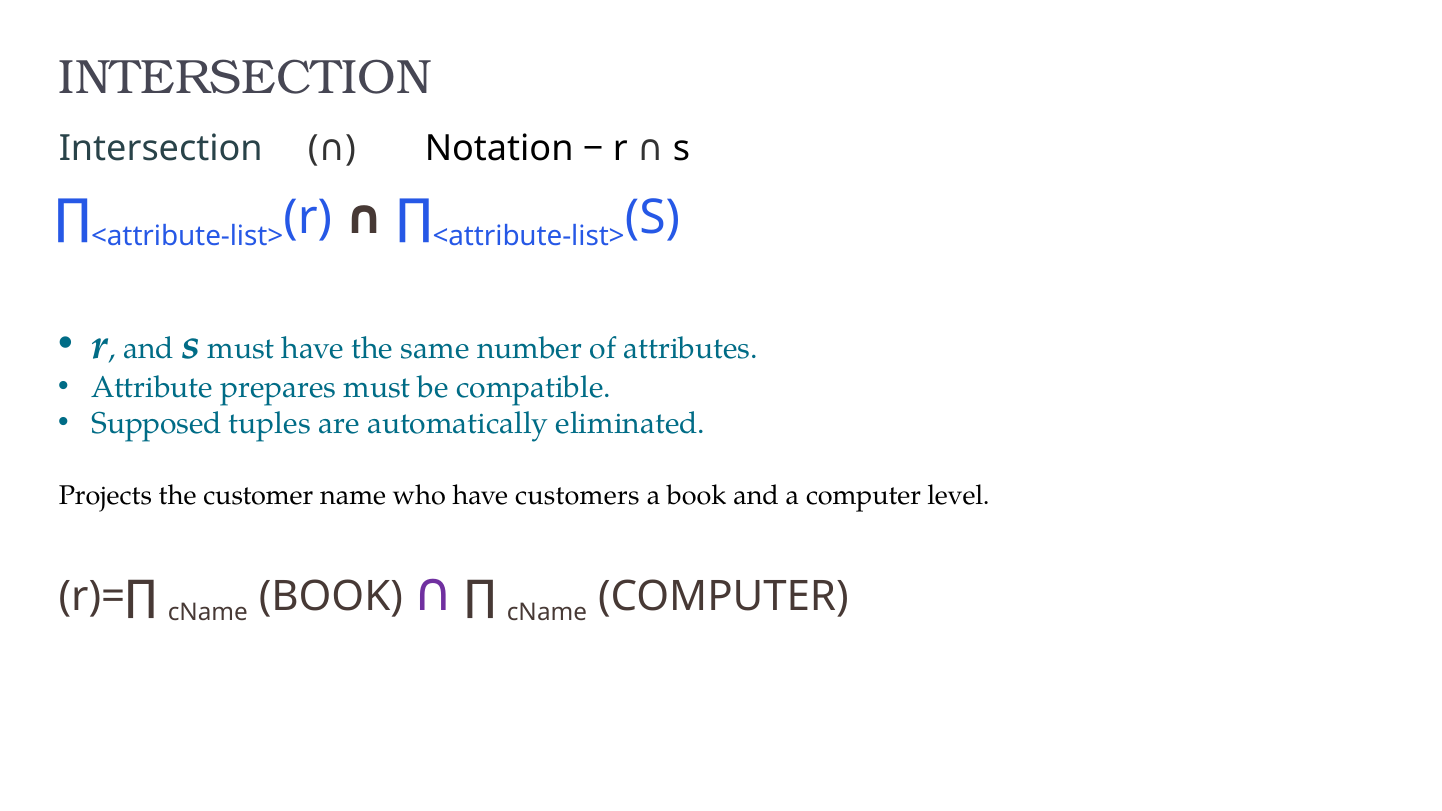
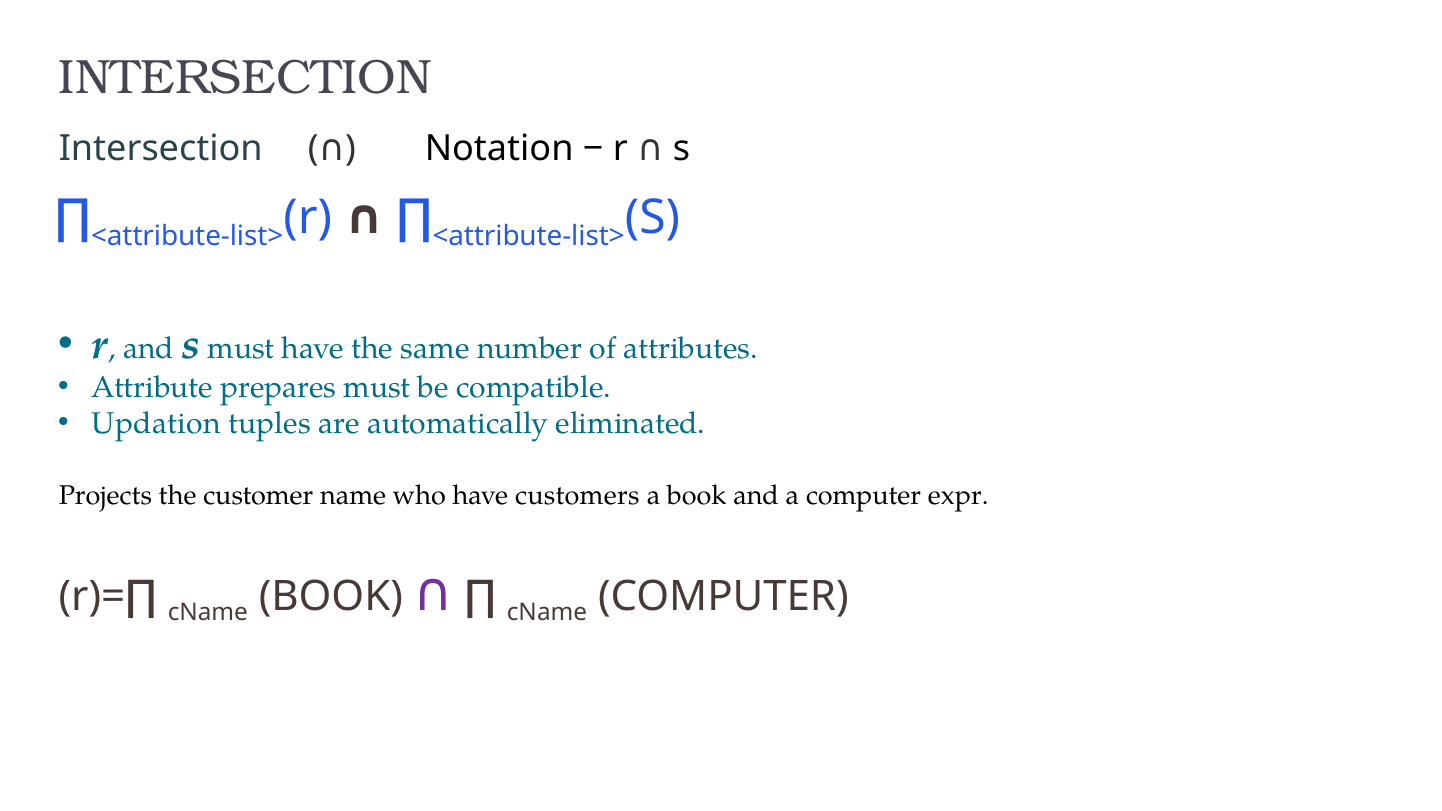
Supposed: Supposed -> Updation
level: level -> expr
